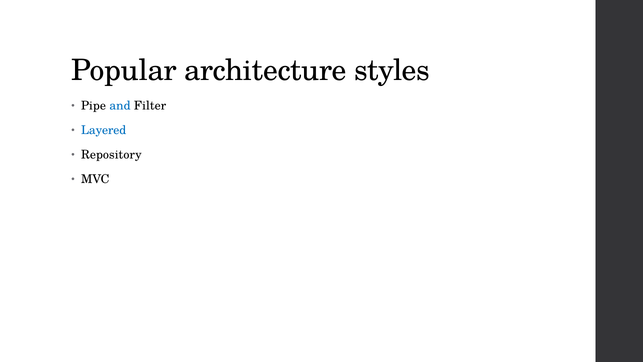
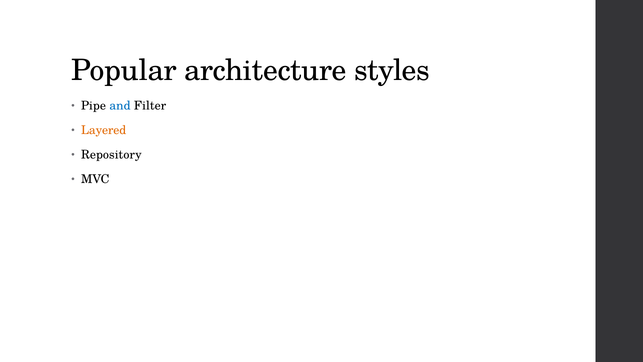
Layered colour: blue -> orange
